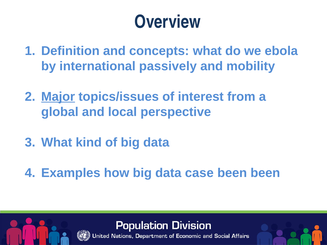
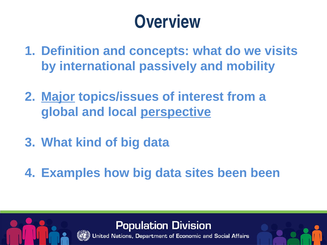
ebola: ebola -> visits
perspective underline: none -> present
case: case -> sites
